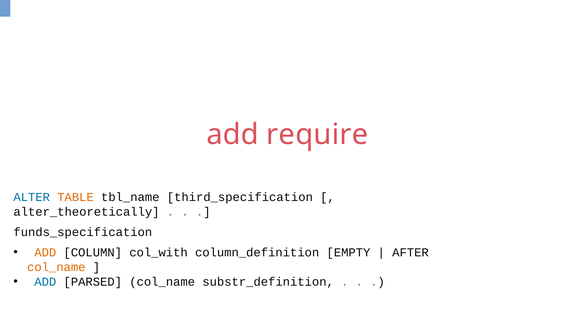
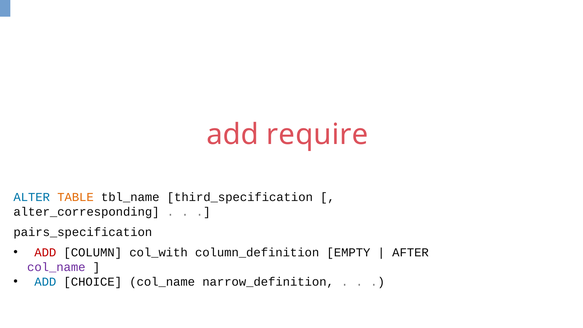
alter_theoretically: alter_theoretically -> alter_corresponding
funds_specification: funds_specification -> pairs_specification
ADD at (45, 252) colour: orange -> red
col_name at (56, 267) colour: orange -> purple
PARSED: PARSED -> CHOICE
substr_definition: substr_definition -> narrow_definition
